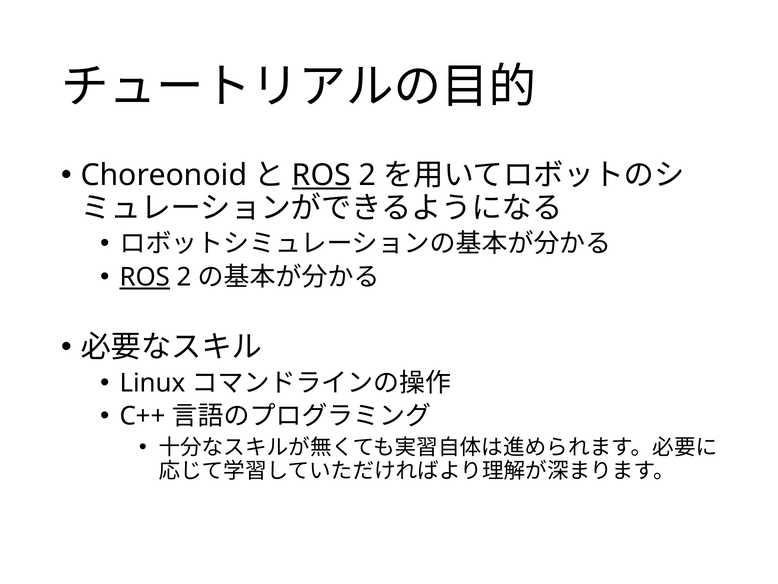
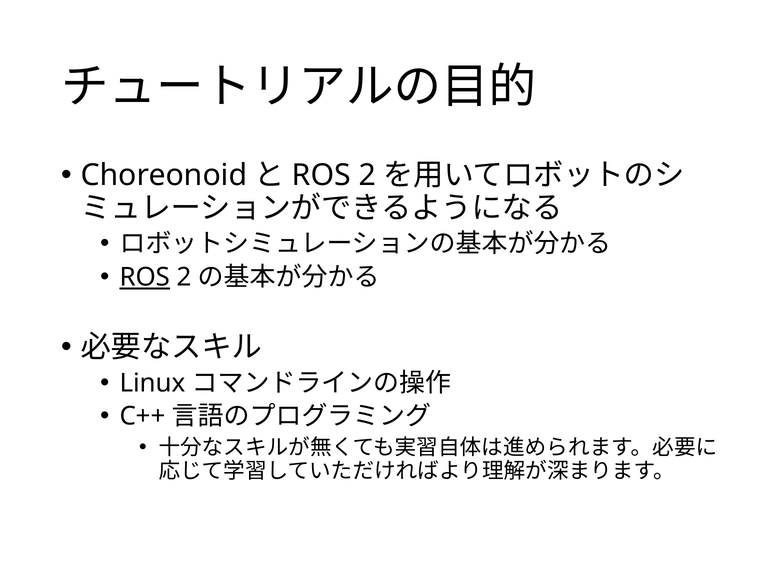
ROS at (321, 175) underline: present -> none
